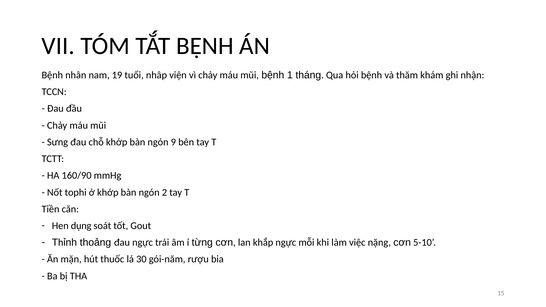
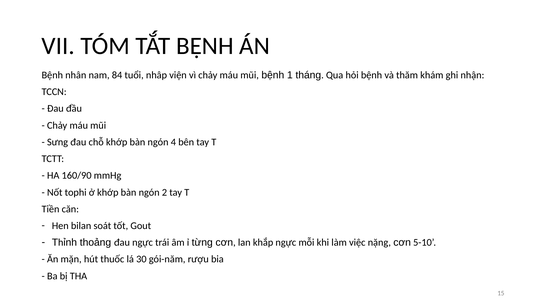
19: 19 -> 84
9: 9 -> 4
dụng: dụng -> bilan
